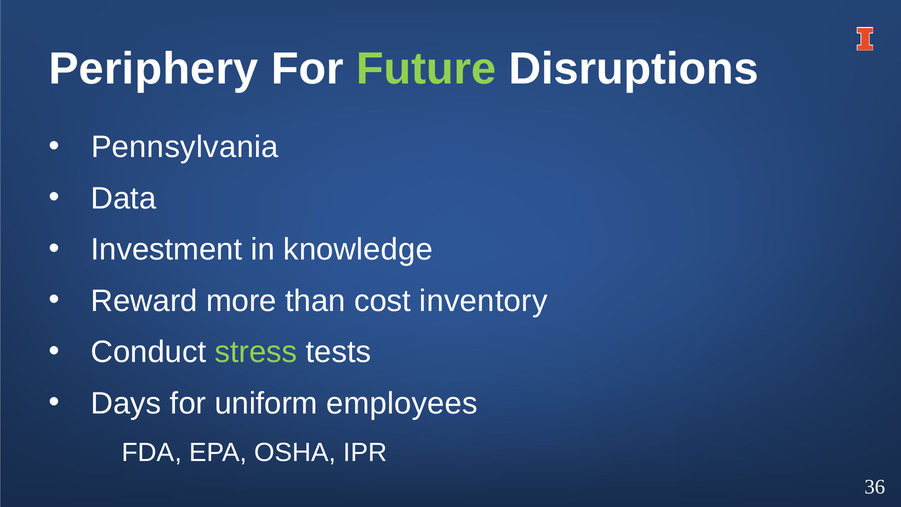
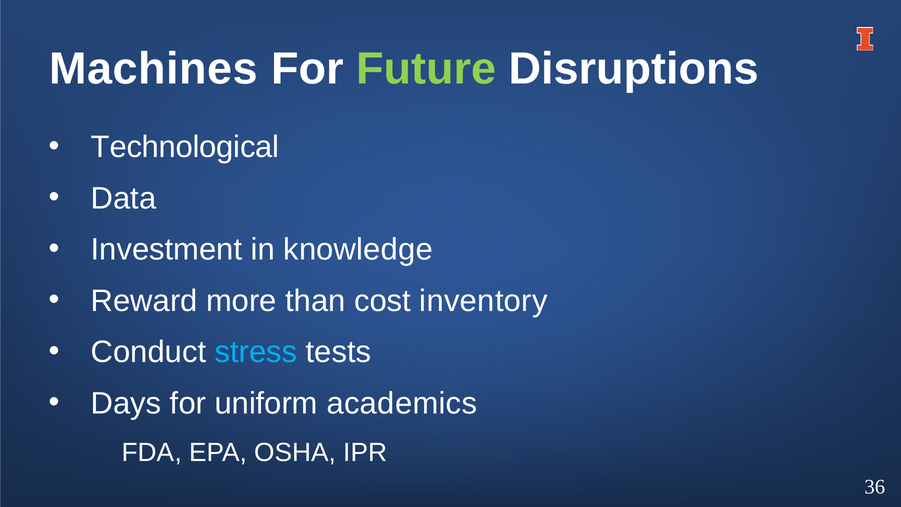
Periphery: Periphery -> Machines
Pennsylvania: Pennsylvania -> Technological
stress colour: light green -> light blue
employees: employees -> academics
